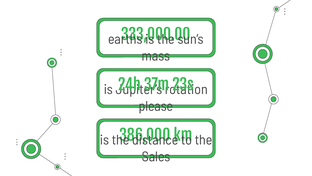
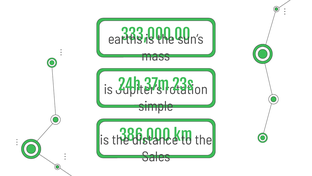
please: please -> simple
